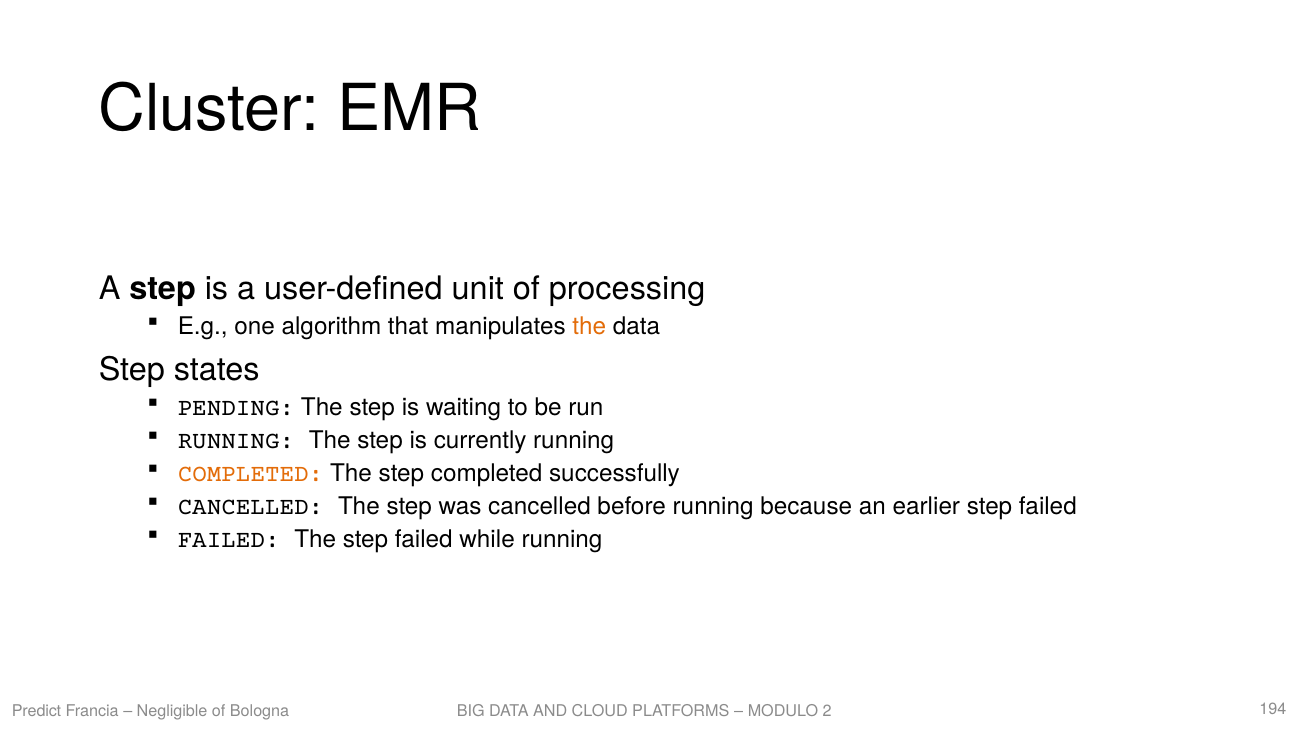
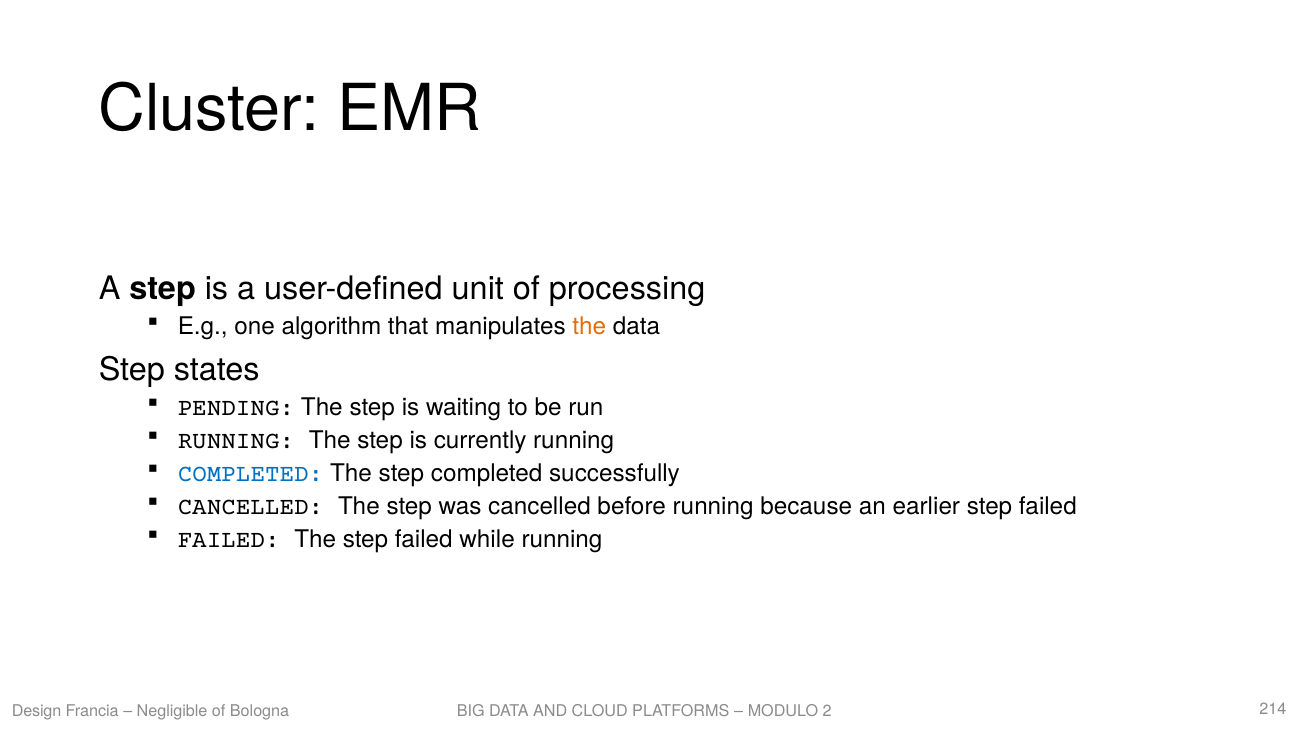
COMPLETED at (251, 473) colour: orange -> blue
Predict: Predict -> Design
194: 194 -> 214
